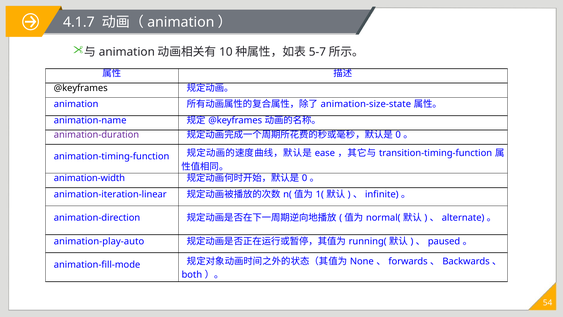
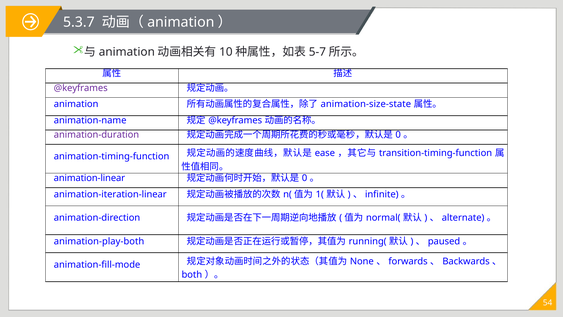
4.1.7: 4.1.7 -> 5.3.7
@keyframes at (81, 88) colour: black -> purple
animation-width: animation-width -> animation-linear
animation-play-auto: animation-play-auto -> animation-play-both
